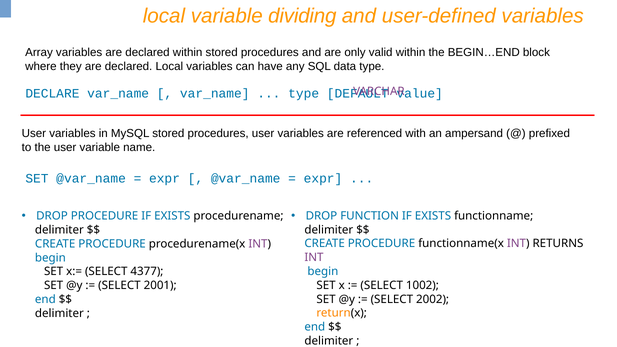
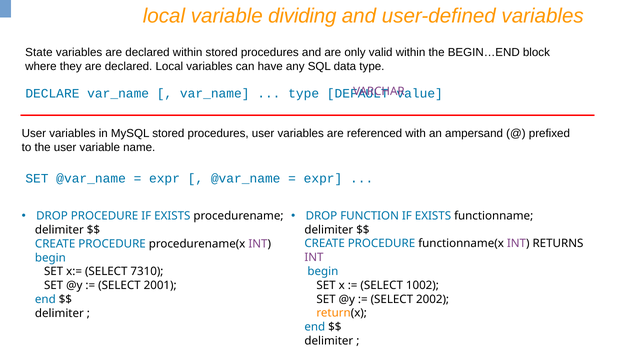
Array: Array -> State
4377: 4377 -> 7310
